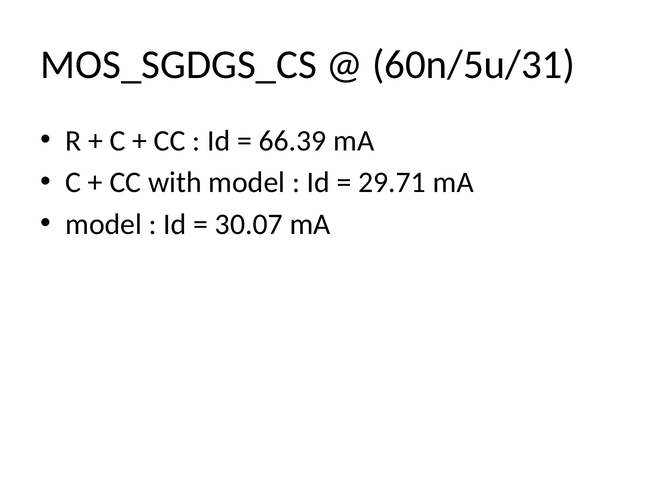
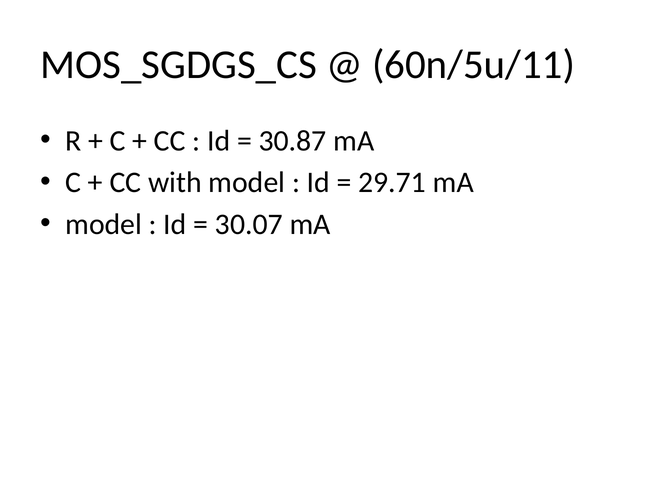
60n/5u/31: 60n/5u/31 -> 60n/5u/11
66.39: 66.39 -> 30.87
